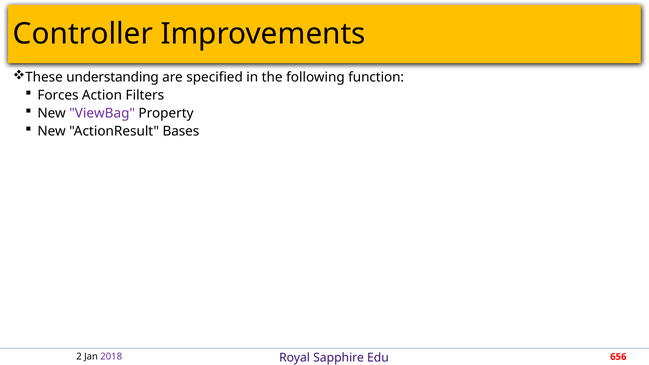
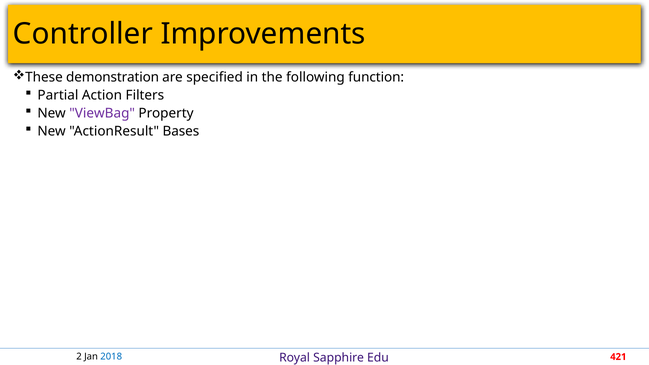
understanding: understanding -> demonstration
Forces: Forces -> Partial
2018 colour: purple -> blue
656: 656 -> 421
